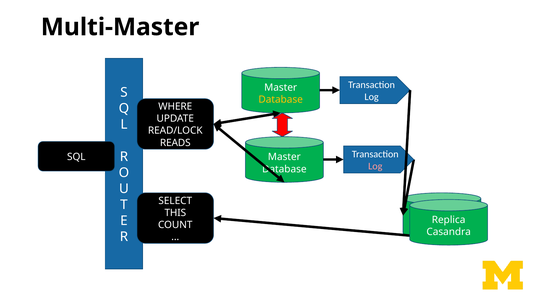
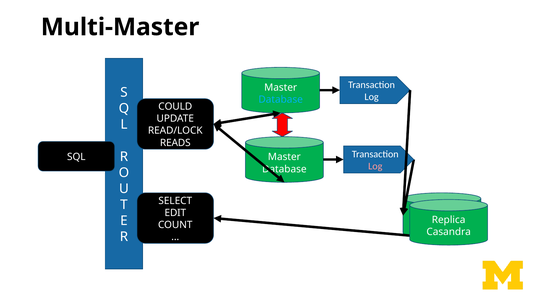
Database at (281, 100) colour: yellow -> light blue
WHERE: WHERE -> COULD
THIS: THIS -> EDIT
